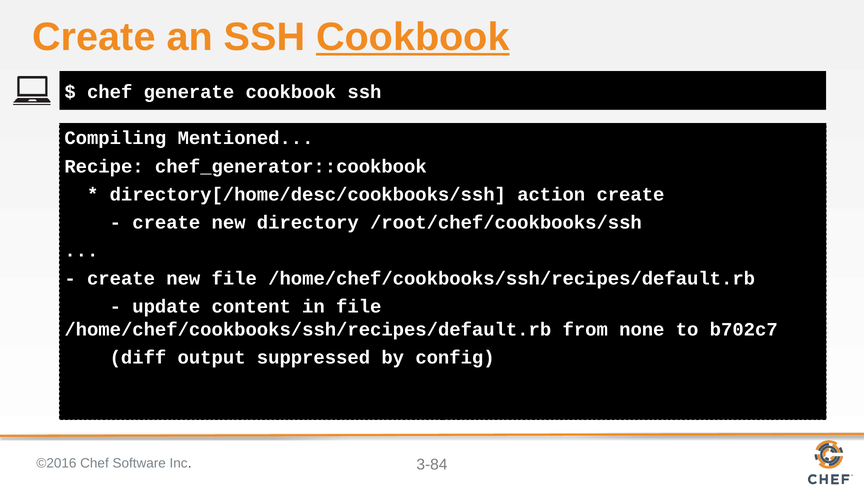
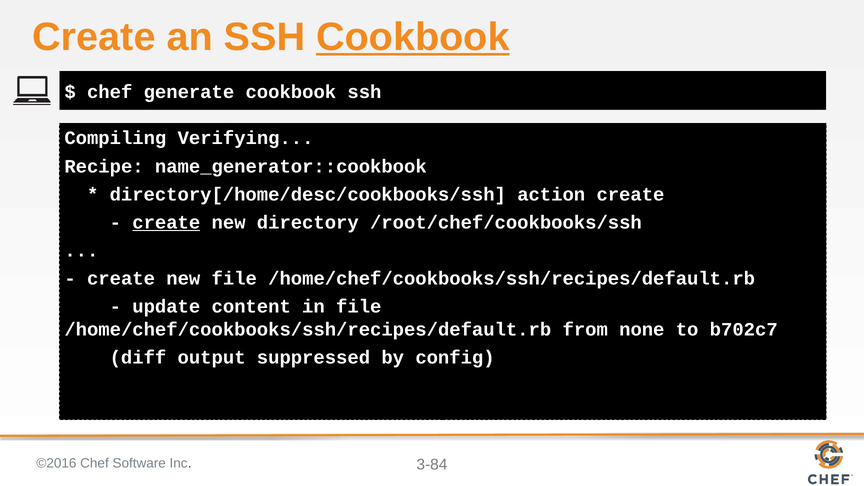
Mentioned: Mentioned -> Verifying
chef_generator::cookbook: chef_generator::cookbook -> name_generator::cookbook
create at (166, 222) underline: none -> present
